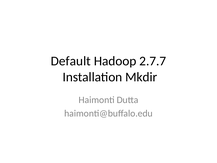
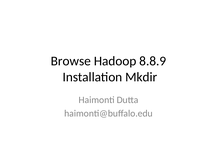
Default: Default -> Browse
2.7.7: 2.7.7 -> 8.8.9
